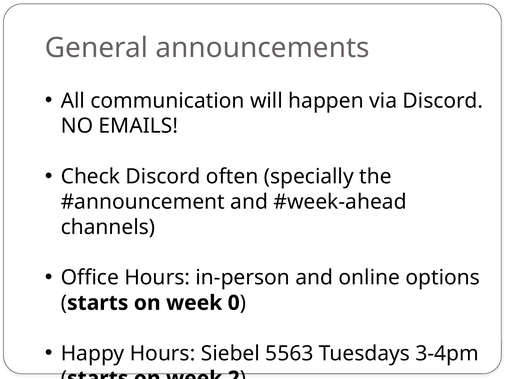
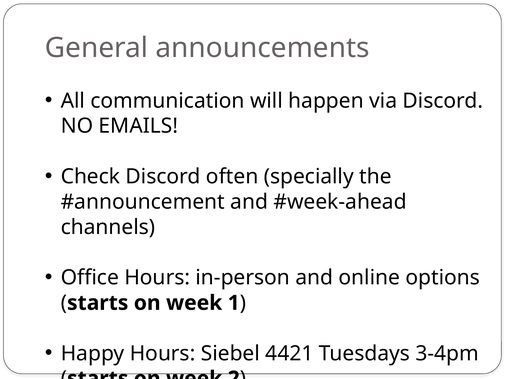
0: 0 -> 1
5563: 5563 -> 4421
